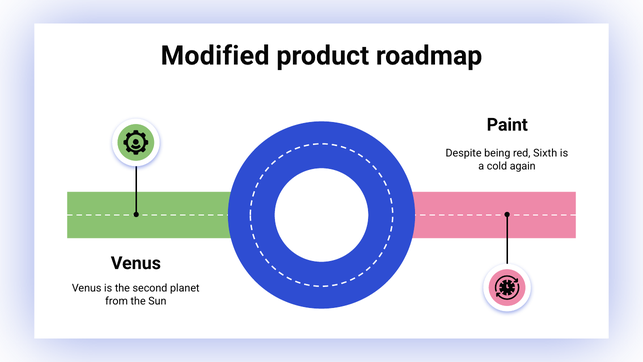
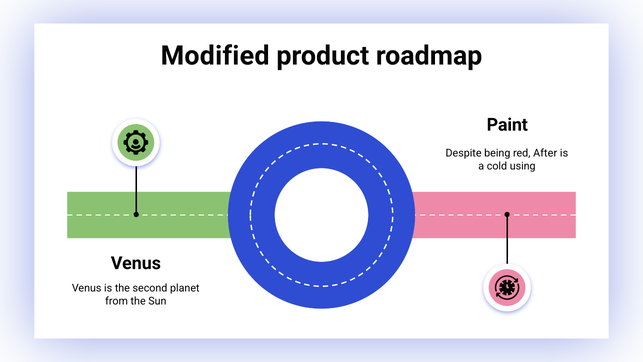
Sixth: Sixth -> After
again: again -> using
